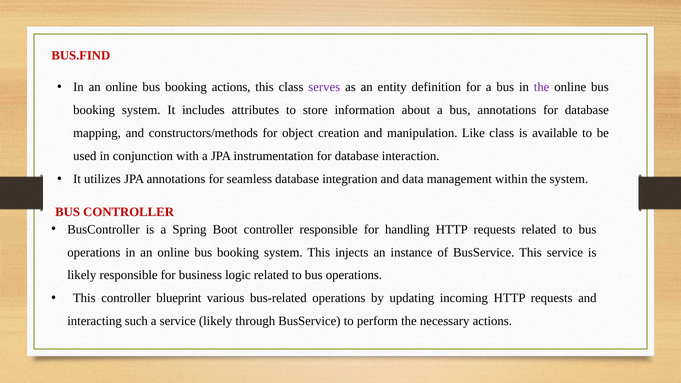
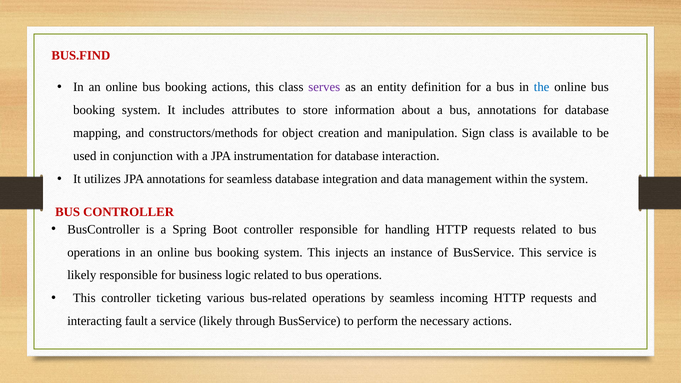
the at (542, 87) colour: purple -> blue
Like: Like -> Sign
blueprint: blueprint -> ticketing
by updating: updating -> seamless
such: such -> fault
